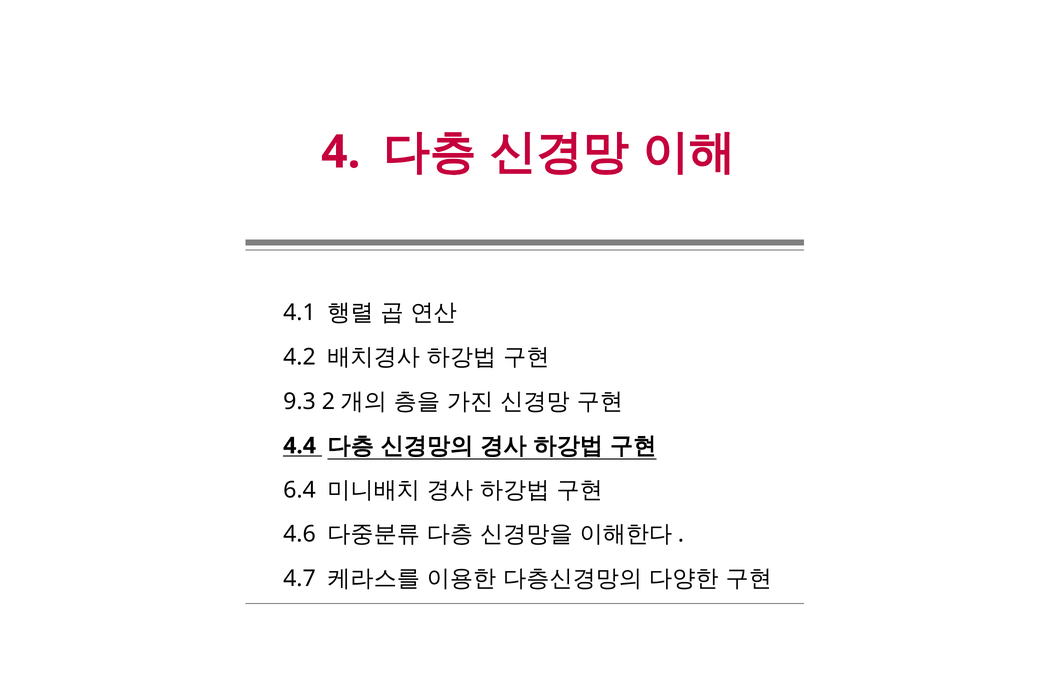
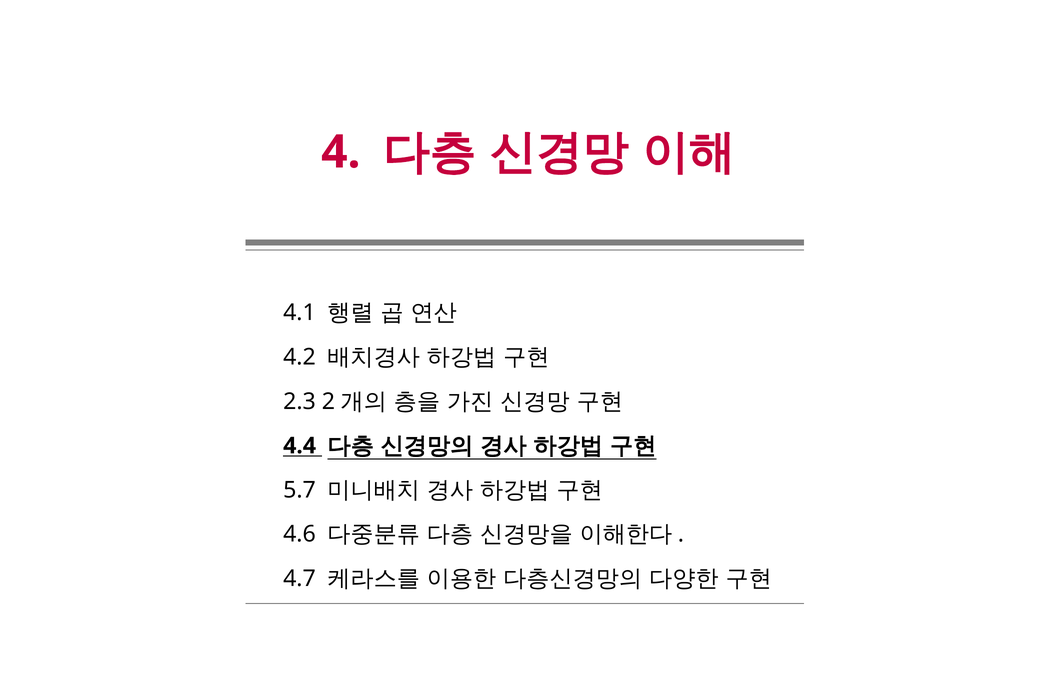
9.3: 9.3 -> 2.3
6.4: 6.4 -> 5.7
